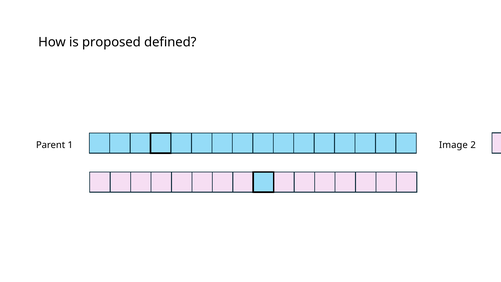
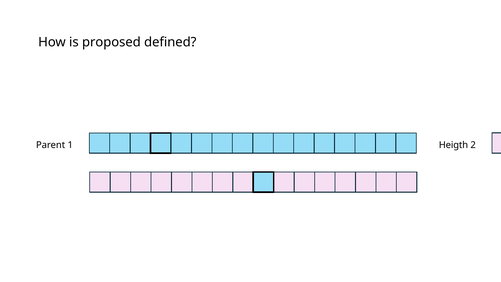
Image: Image -> Heigth
